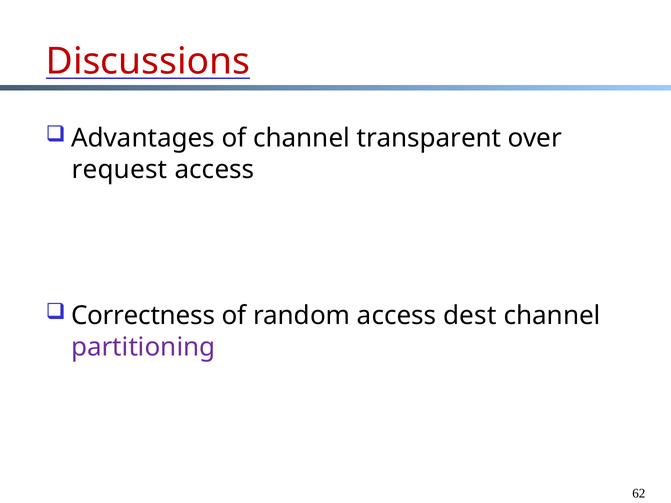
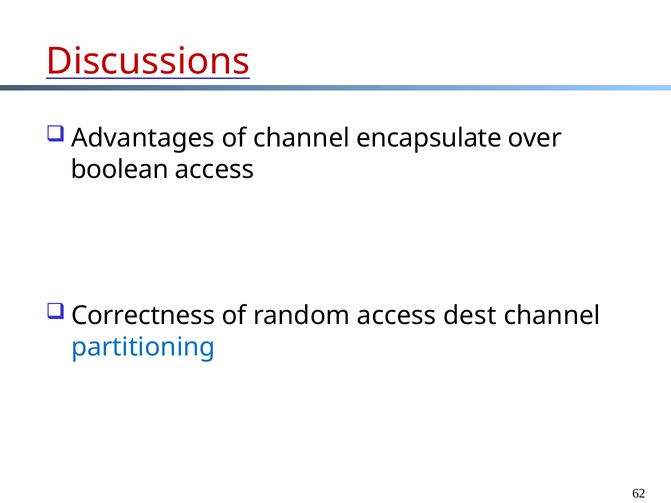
transparent: transparent -> encapsulate
request: request -> boolean
partitioning colour: purple -> blue
